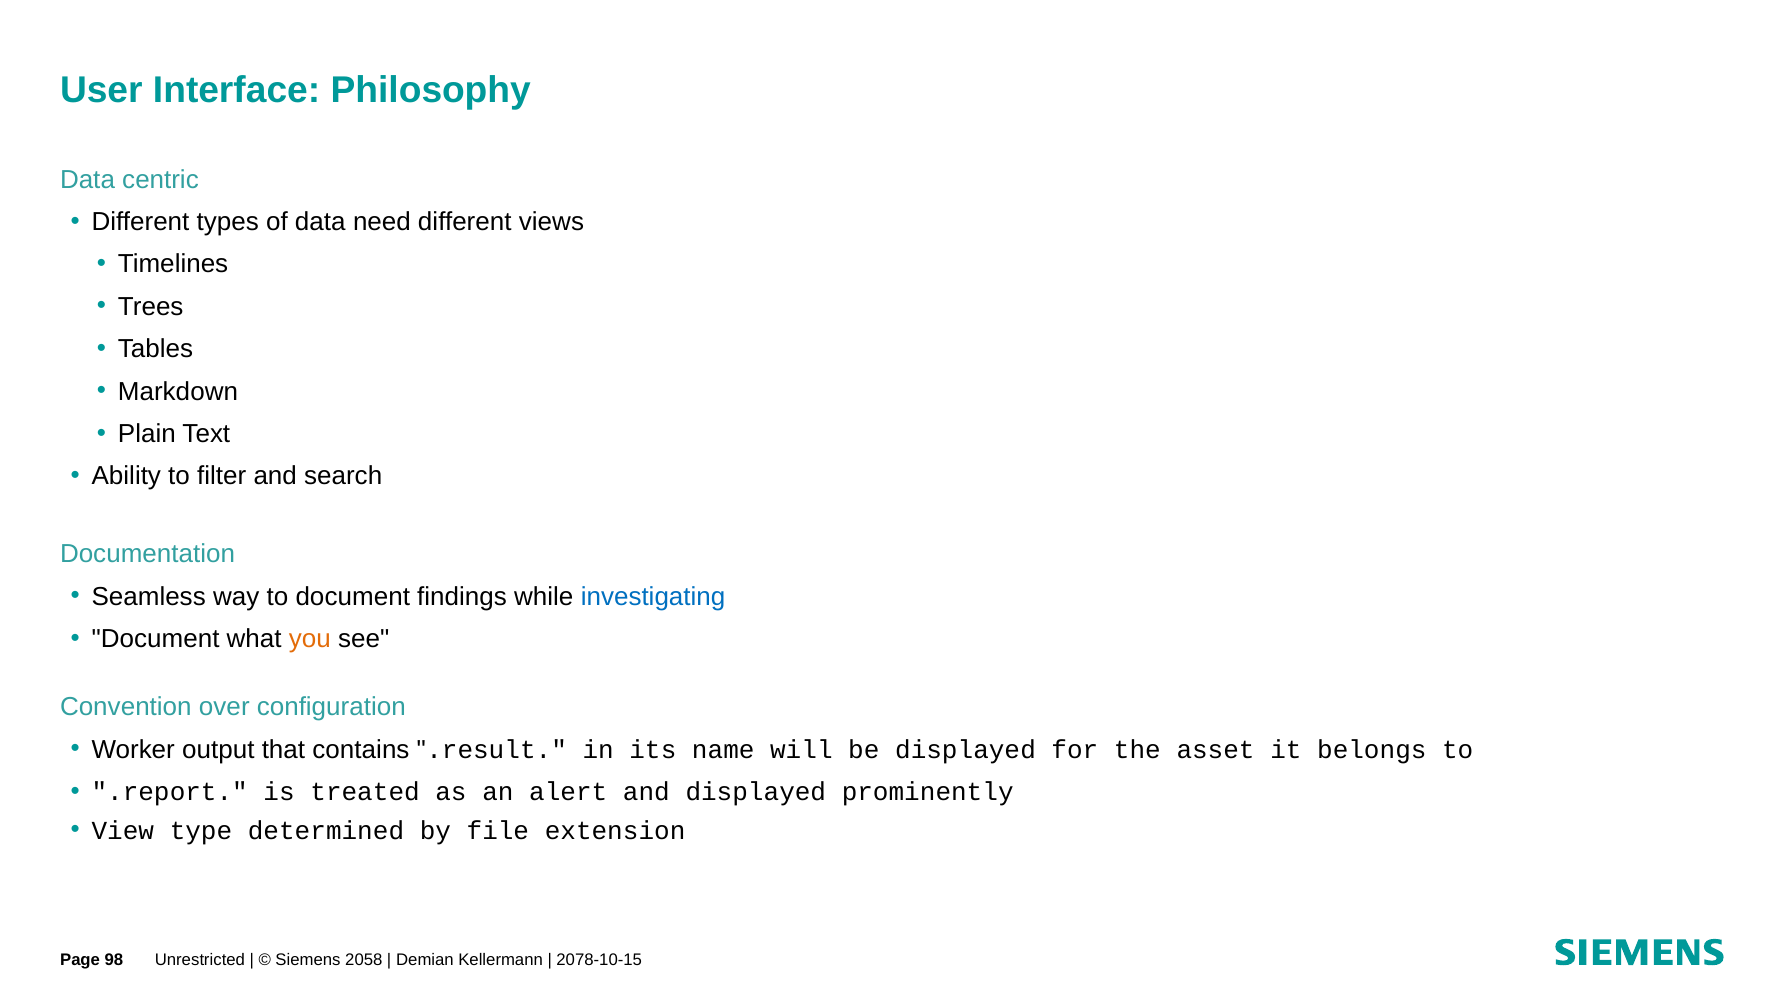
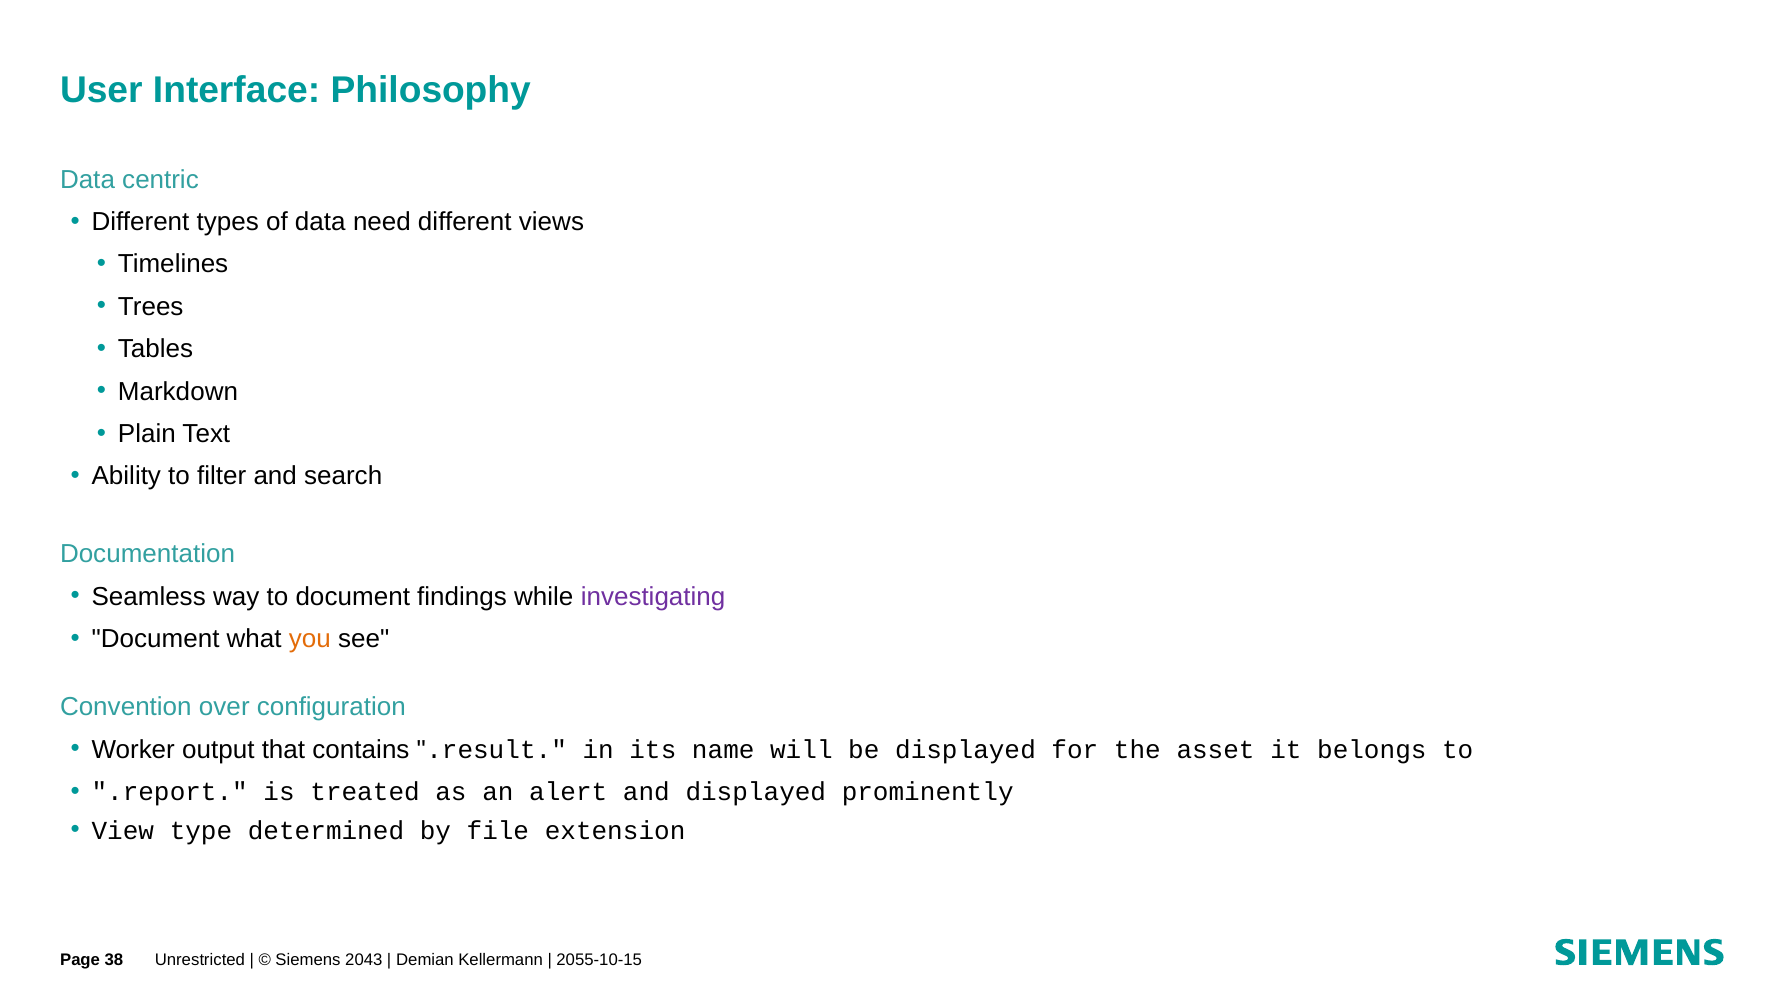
investigating colour: blue -> purple
98: 98 -> 38
2058: 2058 -> 2043
2078-10-15: 2078-10-15 -> 2055-10-15
